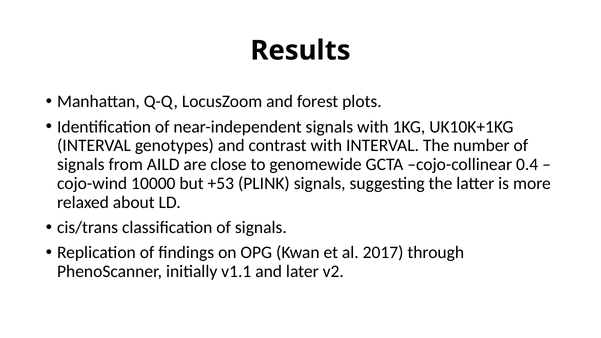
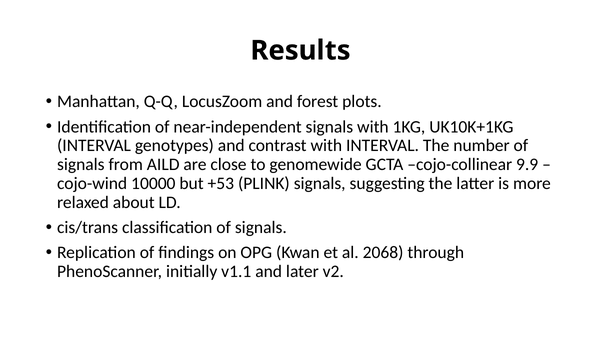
0.4: 0.4 -> 9.9
2017: 2017 -> 2068
